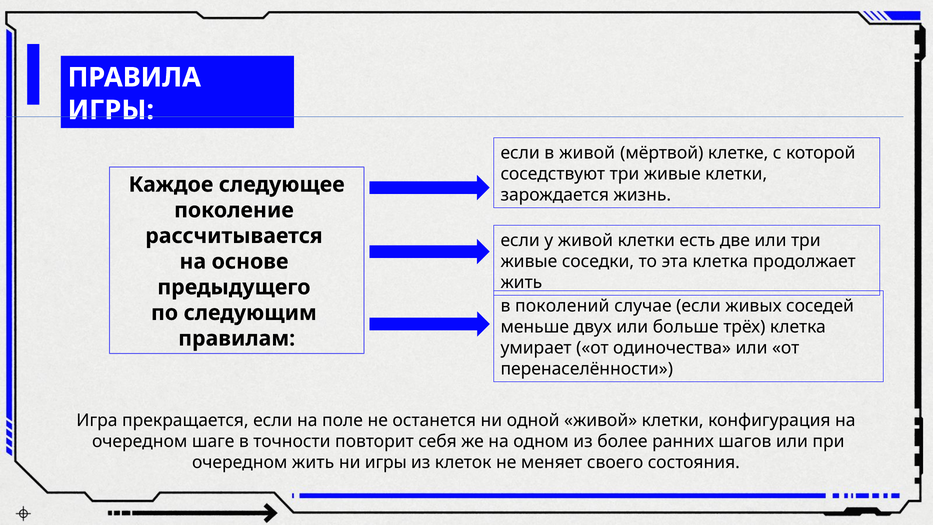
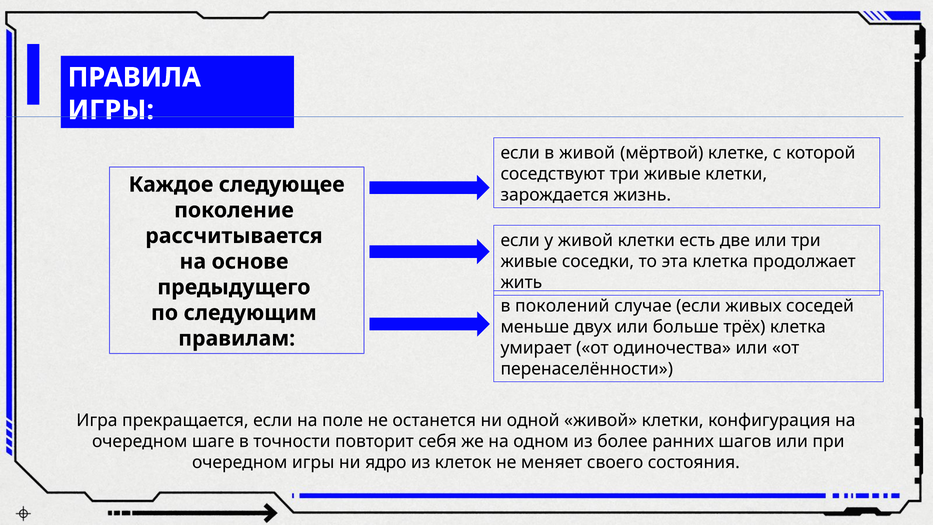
очередном жить: жить -> игры
ни игры: игры -> ядро
